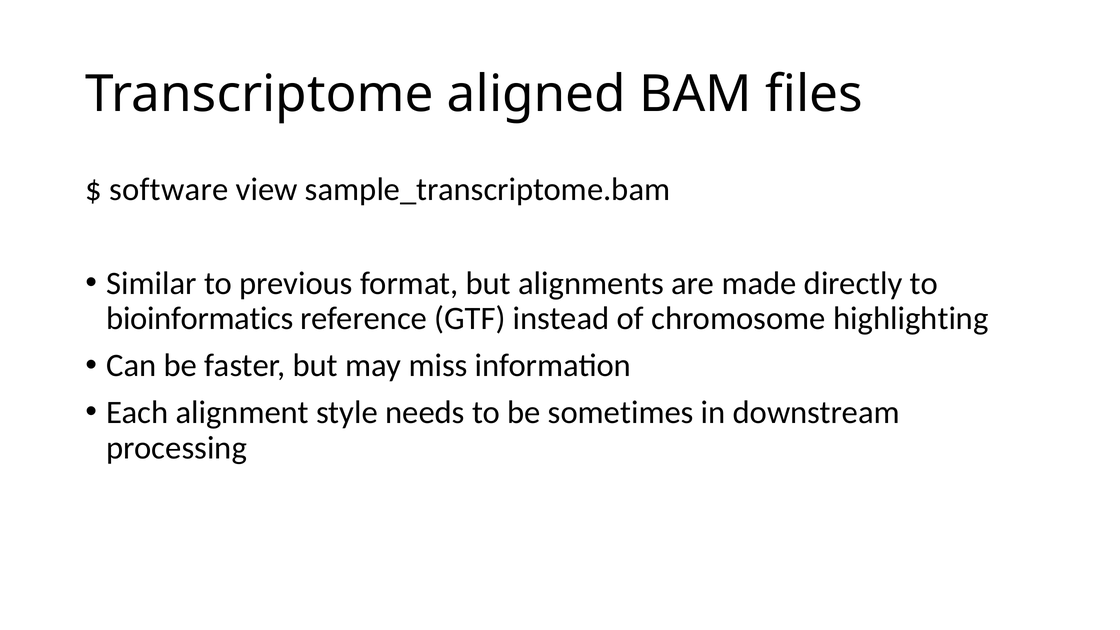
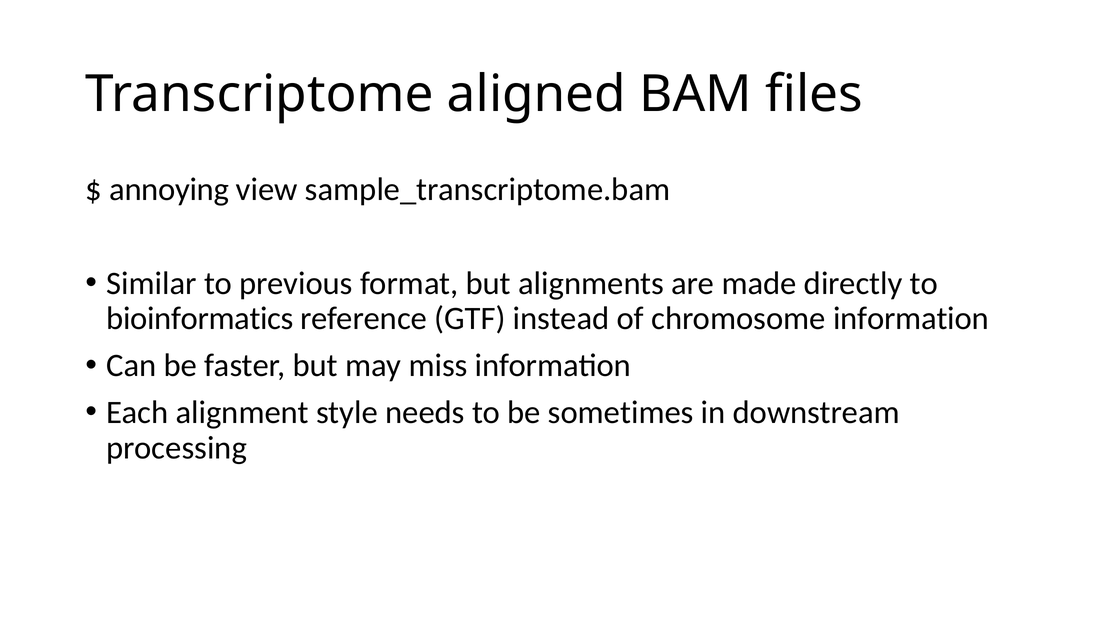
software: software -> annoying
chromosome highlighting: highlighting -> information
